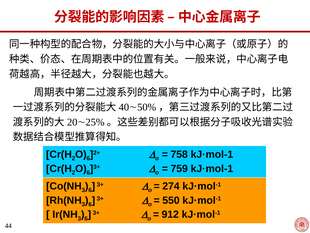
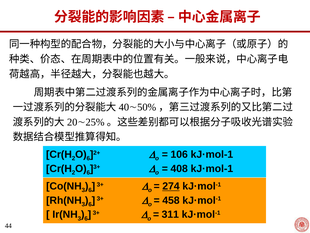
758: 758 -> 106
759: 759 -> 408
274 underline: none -> present
550: 550 -> 458
912: 912 -> 311
